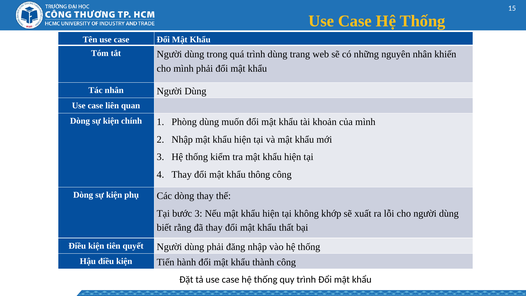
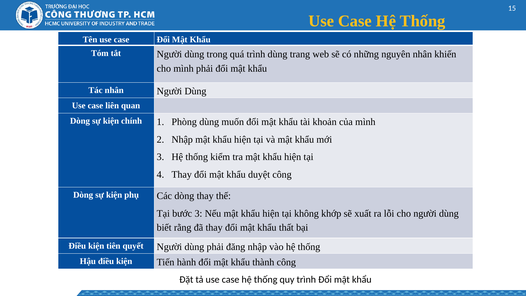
thông: thông -> duyệt
